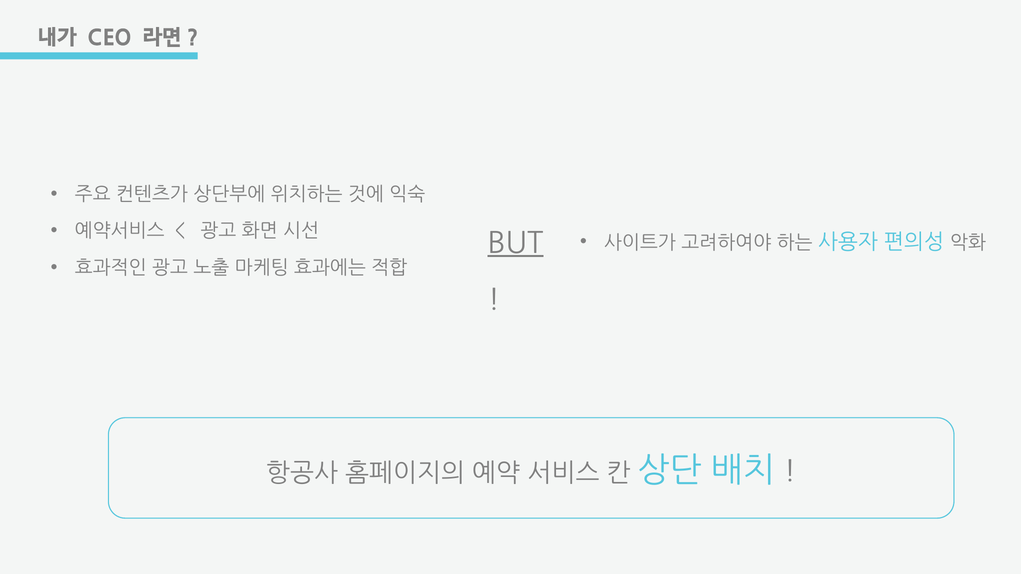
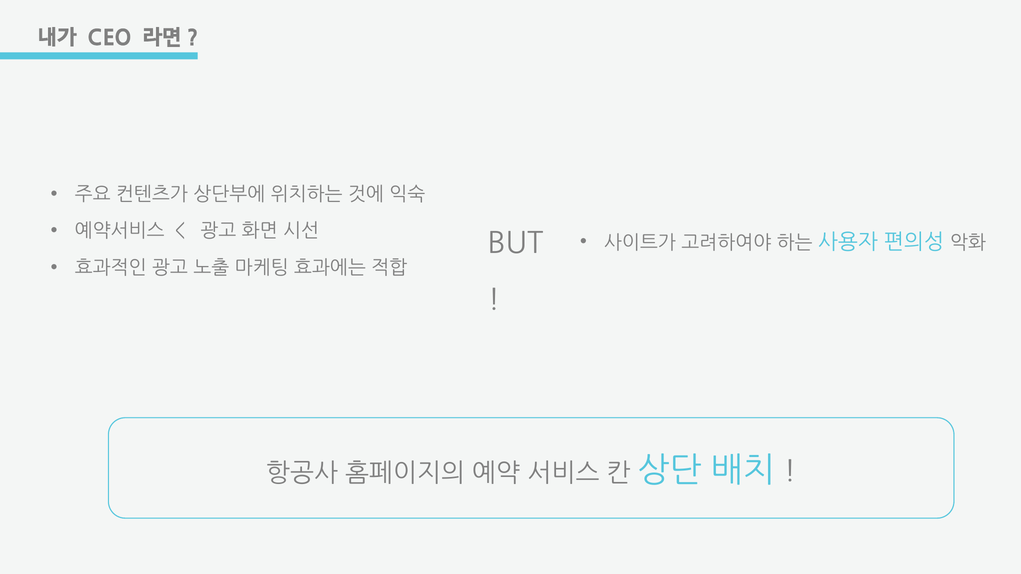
BUT underline: present -> none
